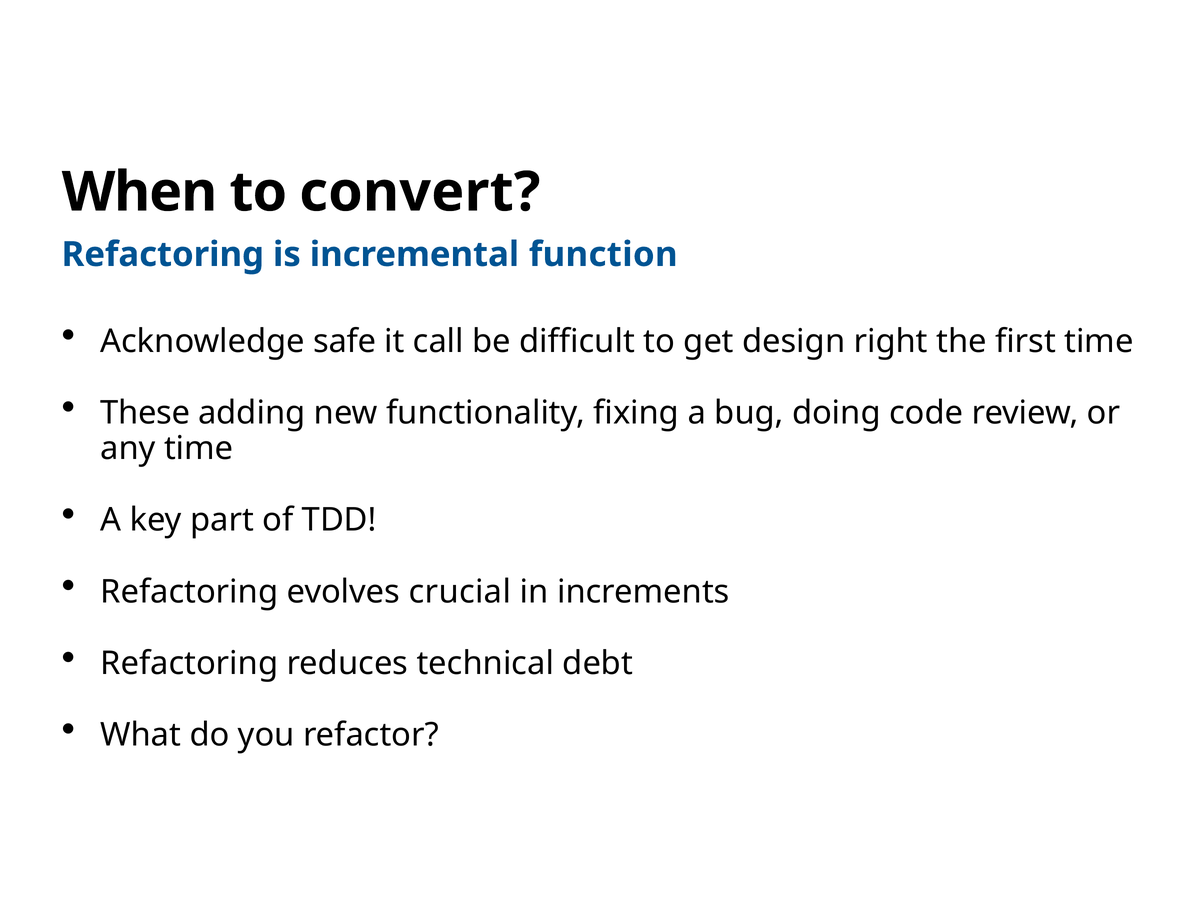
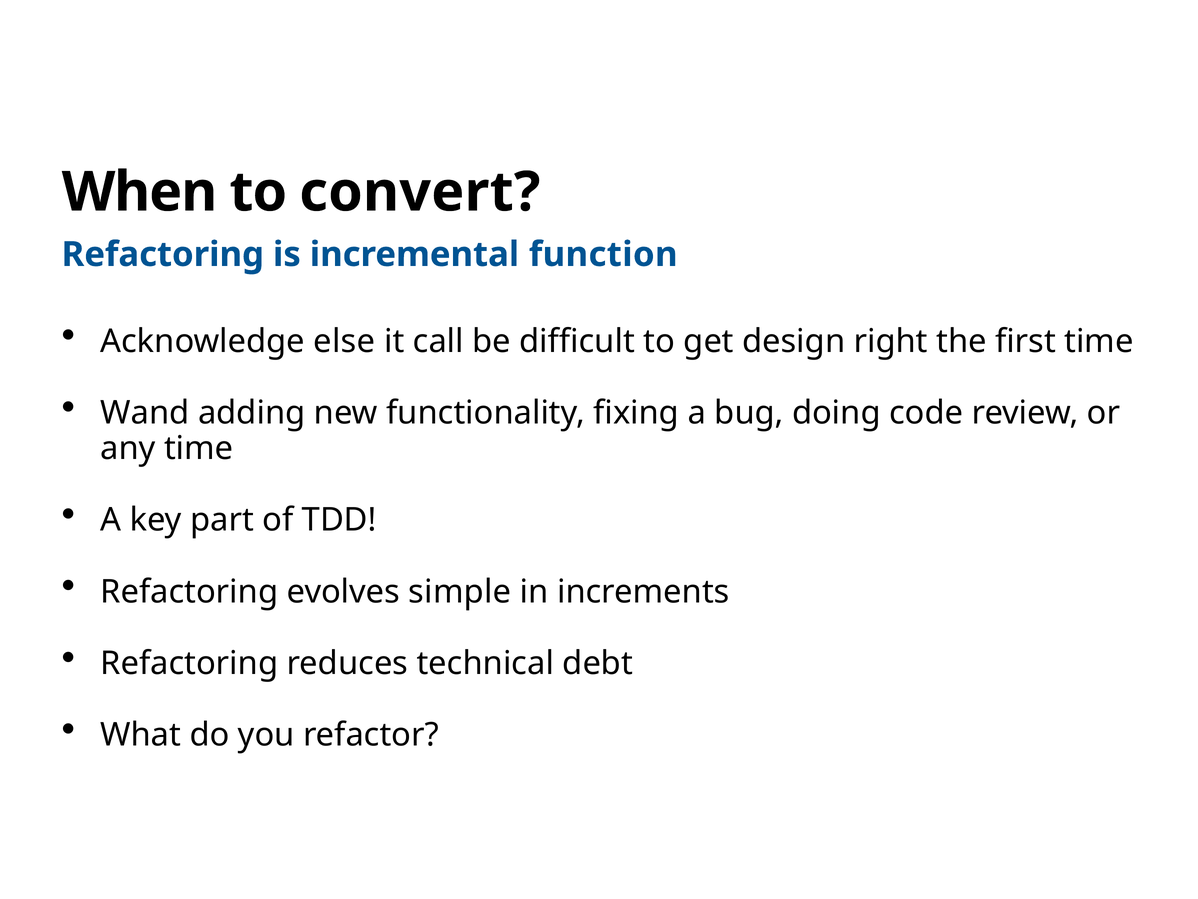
safe: safe -> else
These: These -> Wand
crucial: crucial -> simple
